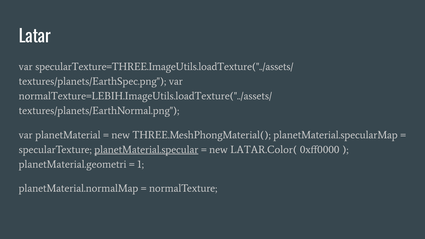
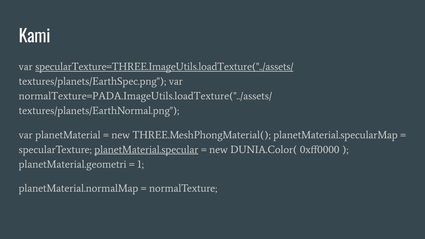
Latar: Latar -> Kami
specularTexture=THREE.ImageUtils.loadTexture("../assets/ underline: none -> present
normalTexture=LEBIH.ImageUtils.loadTexture("../assets/: normalTexture=LEBIH.ImageUtils.loadTexture("../assets/ -> normalTexture=PADA.ImageUtils.loadTexture("../assets/
LATAR.Color(: LATAR.Color( -> DUNIA.Color(
